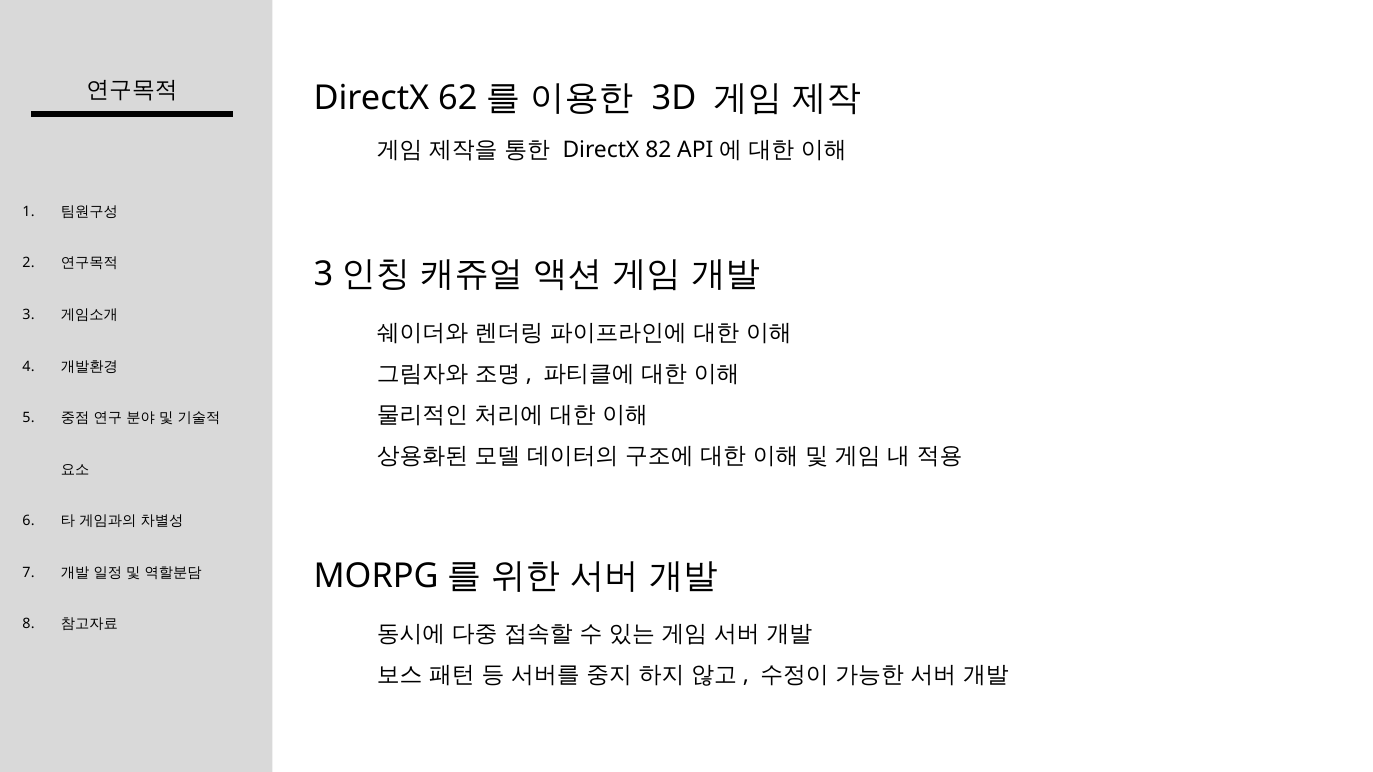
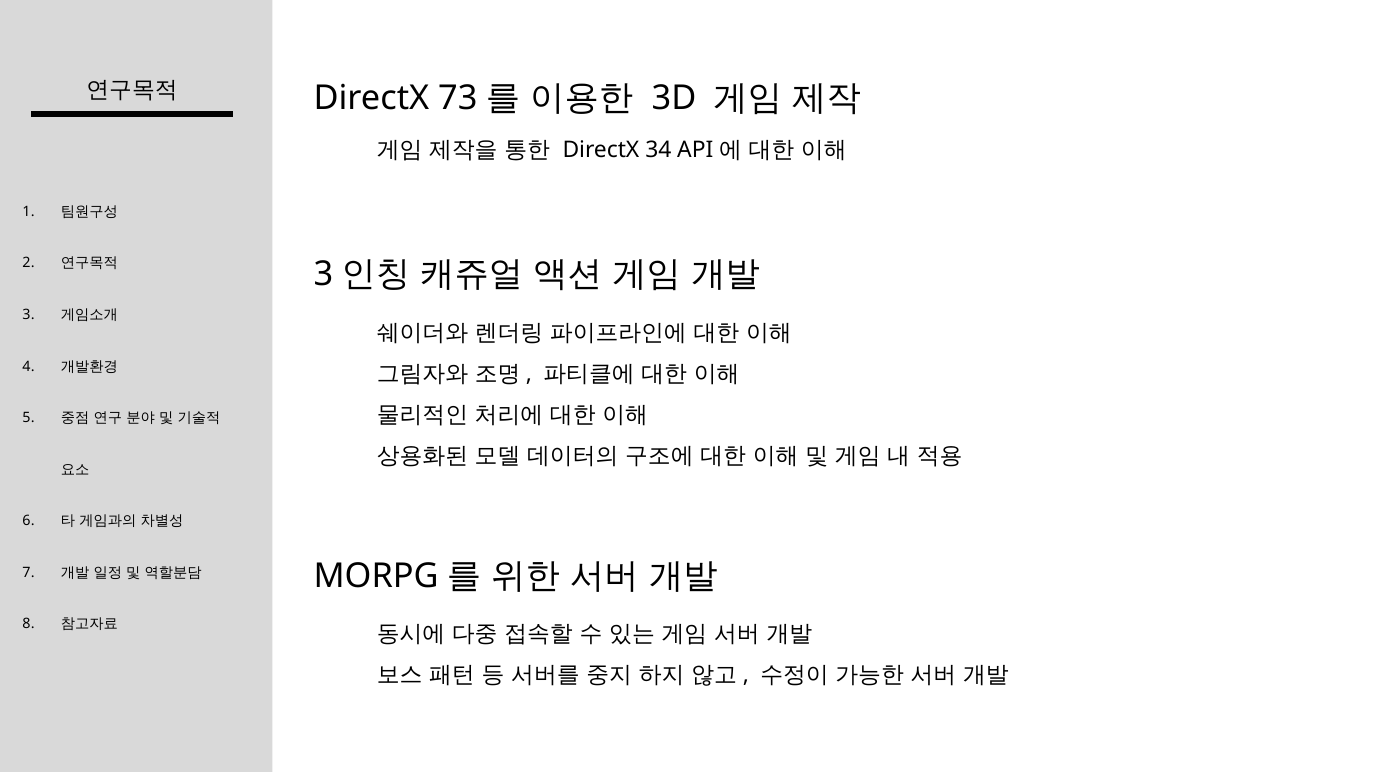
62: 62 -> 73
82: 82 -> 34
